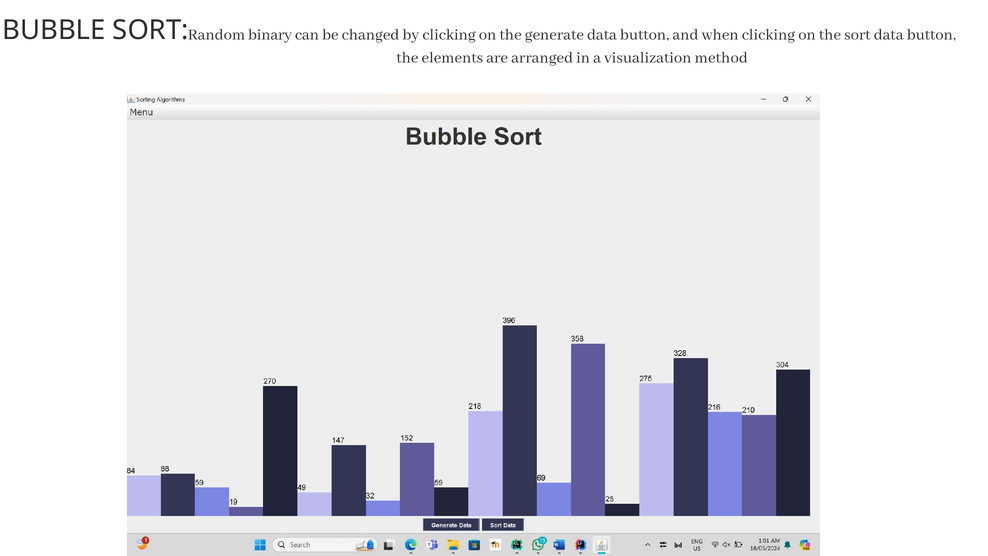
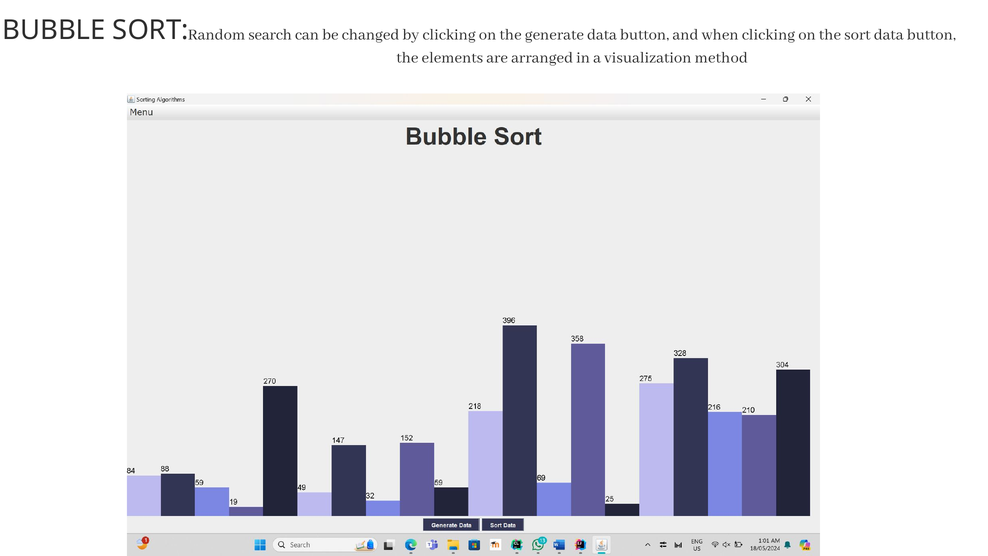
binary: binary -> search
